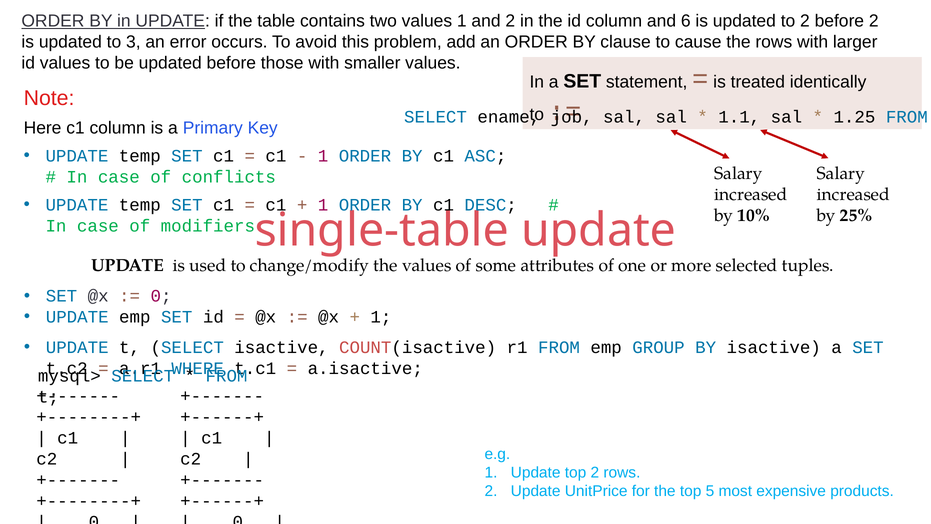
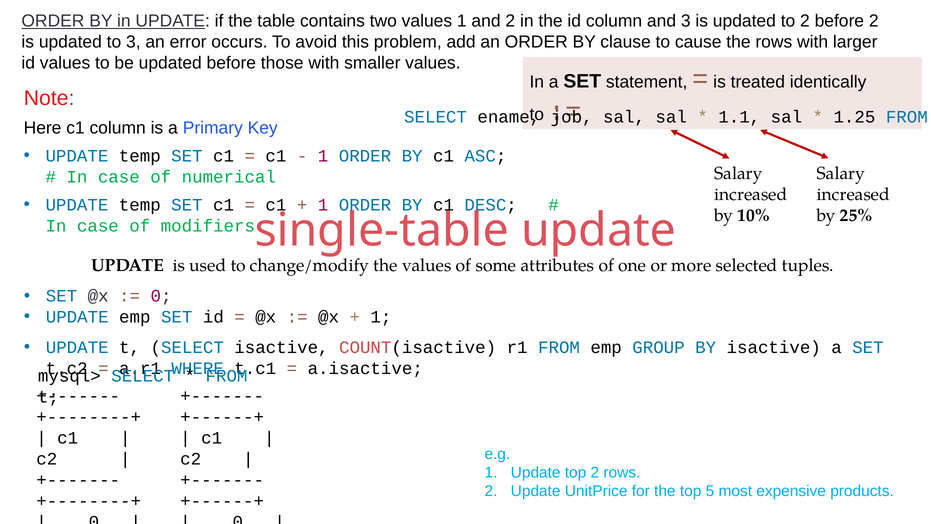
and 6: 6 -> 3
conflicts: conflicts -> numerical
